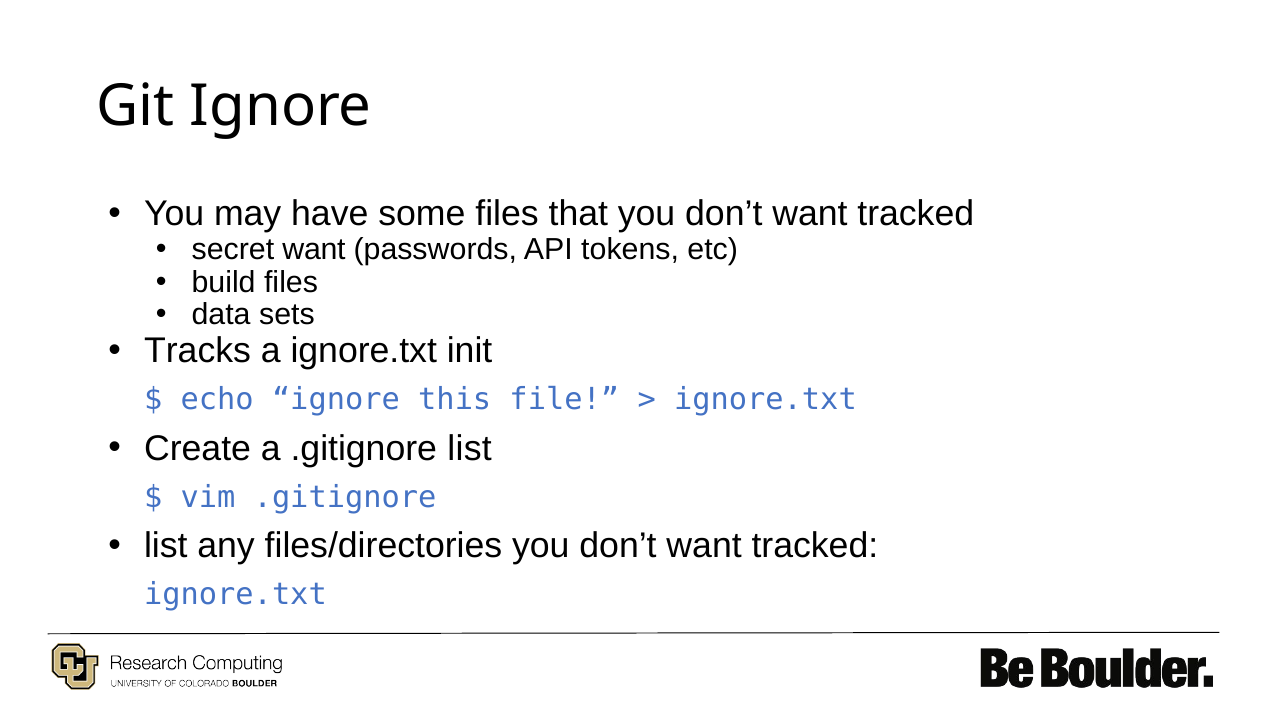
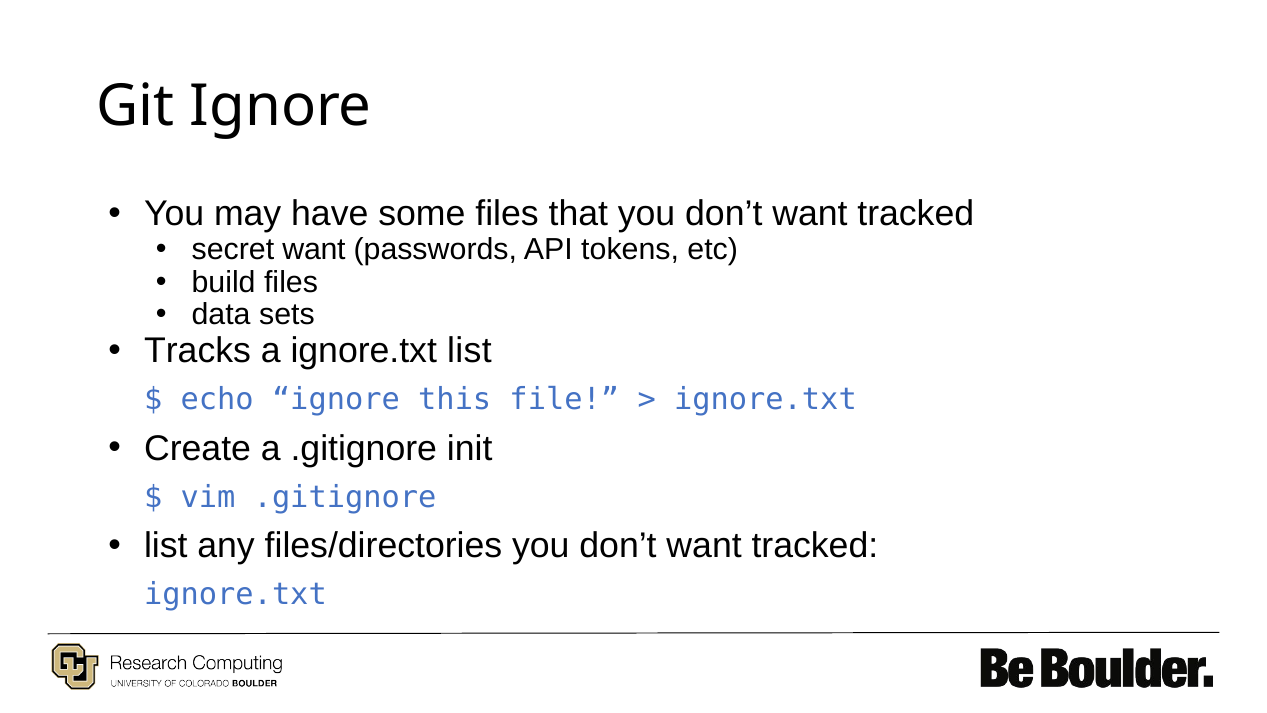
ignore.txt init: init -> list
.gitignore list: list -> init
